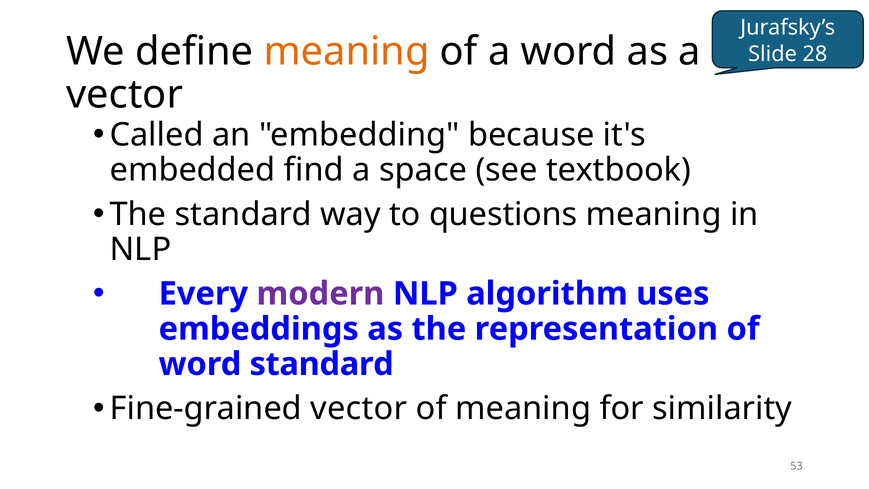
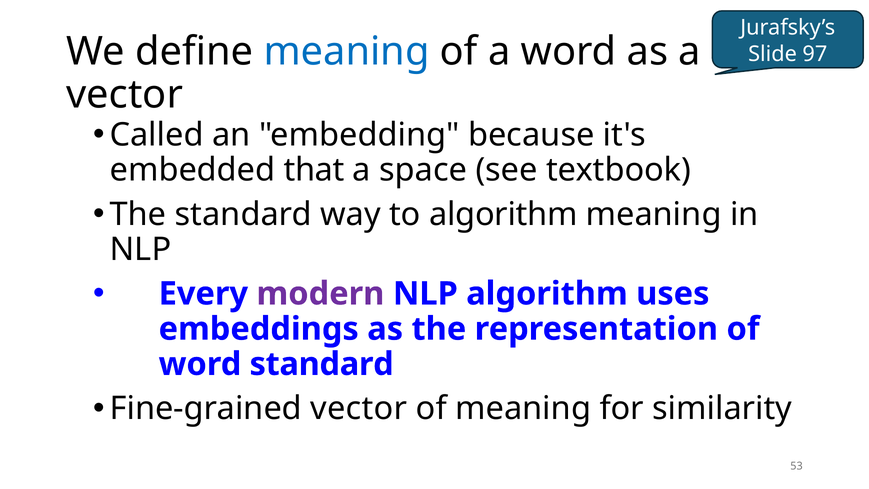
meaning at (347, 51) colour: orange -> blue
28: 28 -> 97
find: find -> that
to questions: questions -> algorithm
